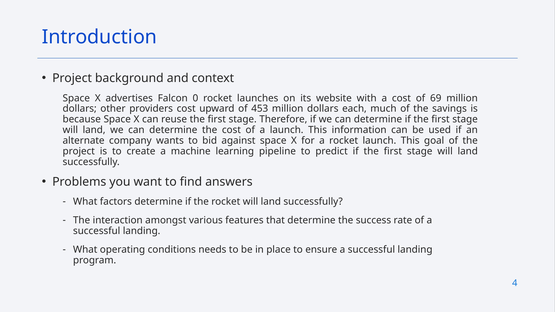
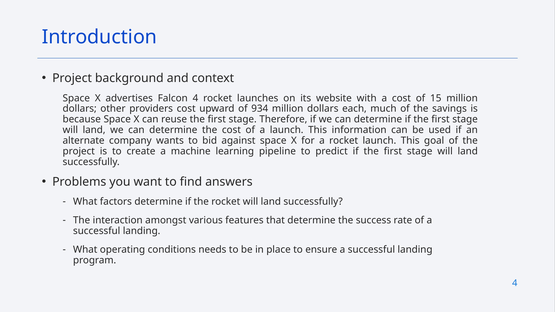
Falcon 0: 0 -> 4
69: 69 -> 15
453: 453 -> 934
